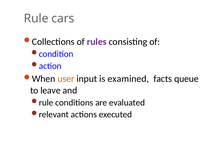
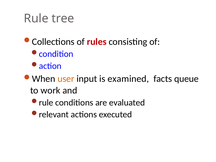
cars: cars -> tree
rules colour: purple -> red
leave: leave -> work
